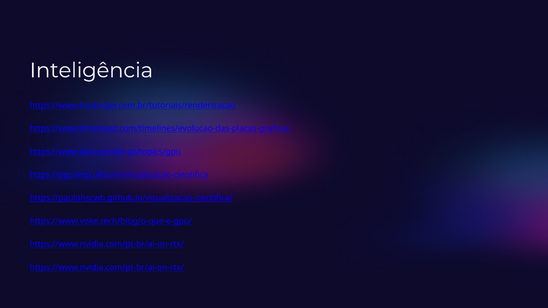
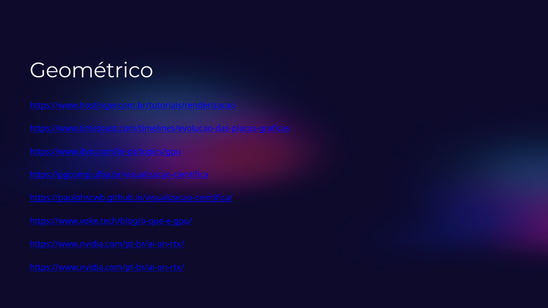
Inteligência: Inteligência -> Geométrico
